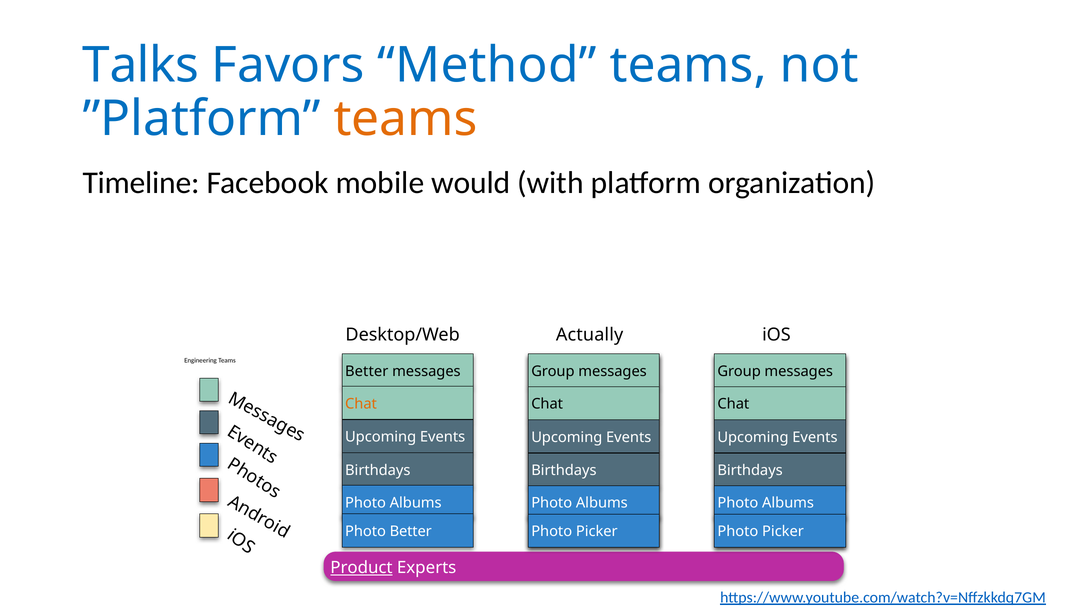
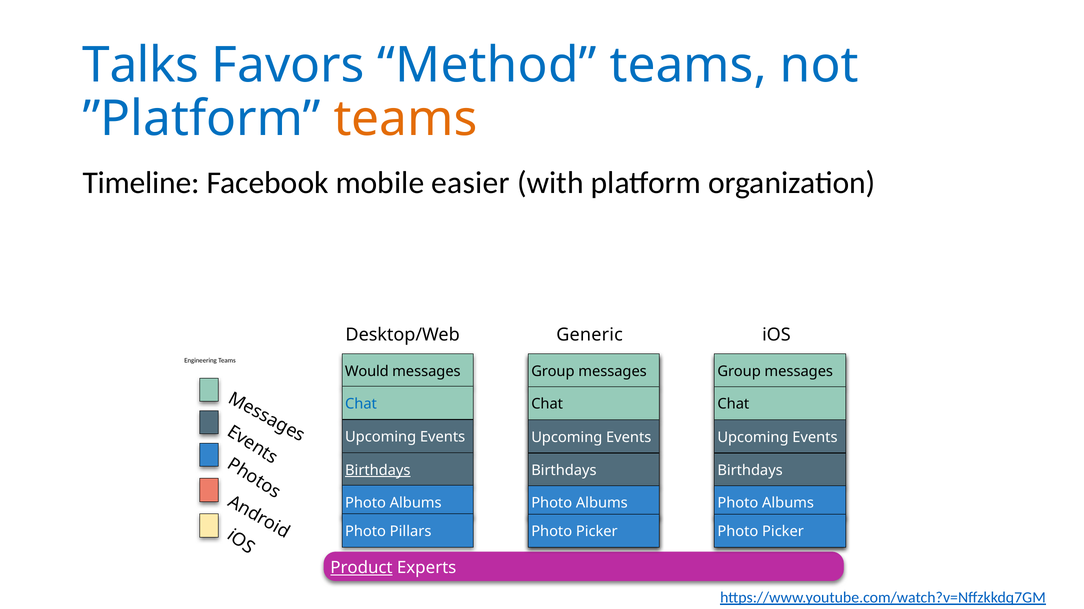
would: would -> easier
Actually: Actually -> Generic
Better at (367, 372): Better -> Would
Chat at (361, 404) colour: orange -> blue
Birthdays at (378, 471) underline: none -> present
Photo Better: Better -> Pillars
